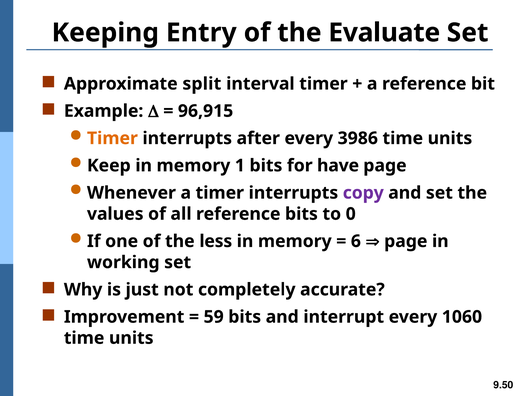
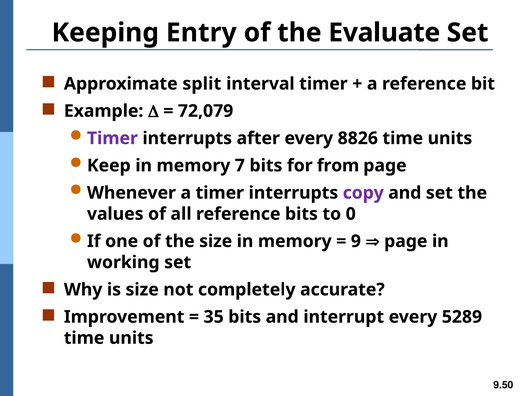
96,915: 96,915 -> 72,079
Timer at (112, 138) colour: orange -> purple
3986: 3986 -> 8826
1: 1 -> 7
have: have -> from
the less: less -> size
6: 6 -> 9
is just: just -> size
59: 59 -> 35
1060: 1060 -> 5289
